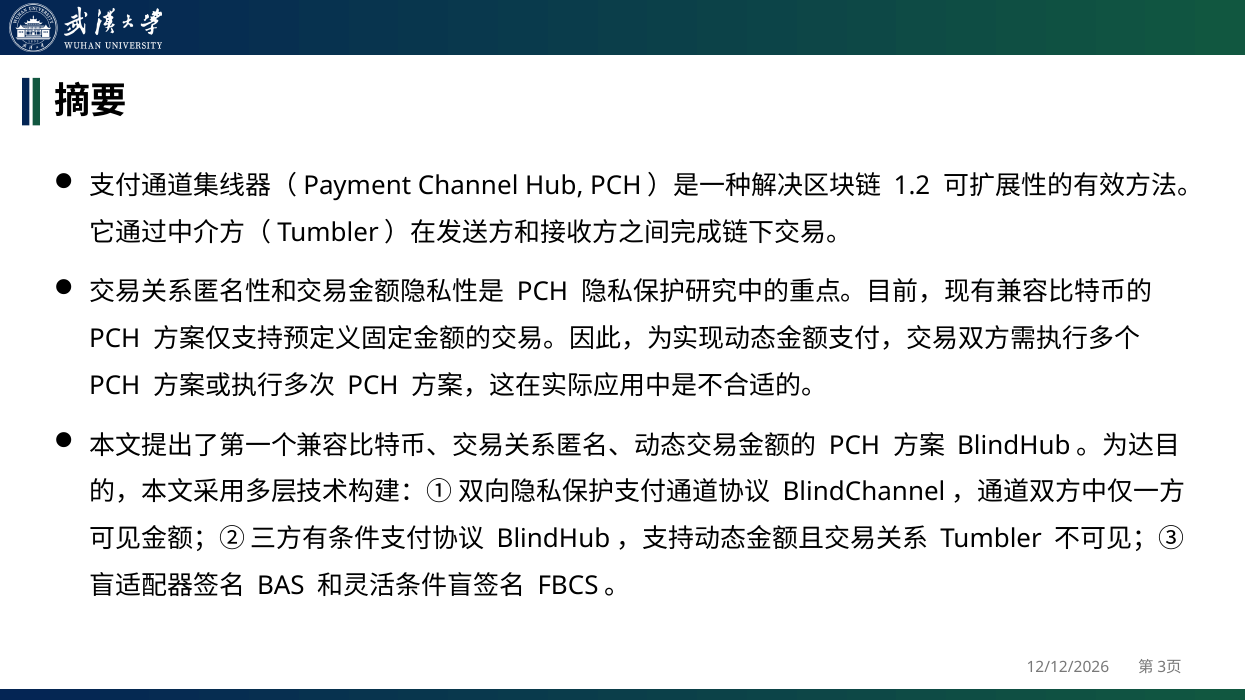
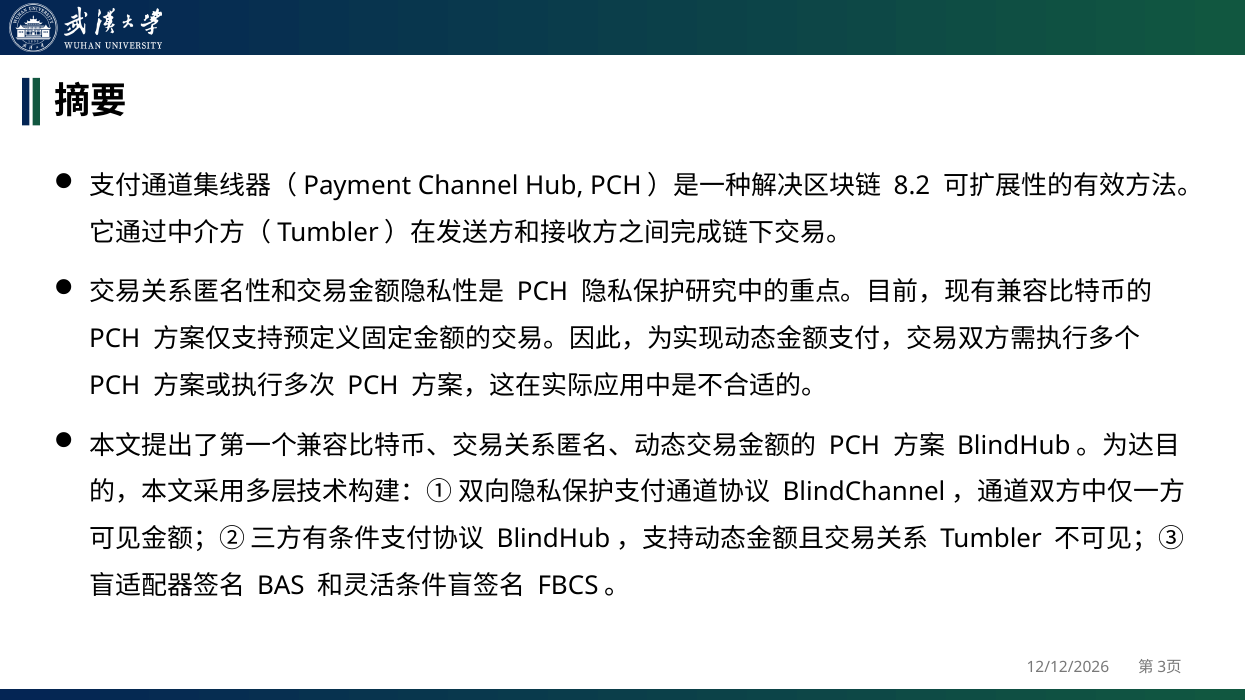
1.2: 1.2 -> 8.2
